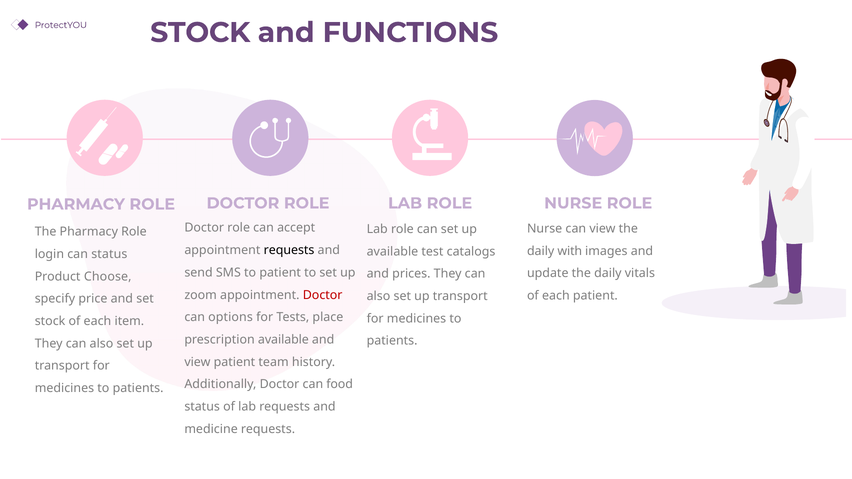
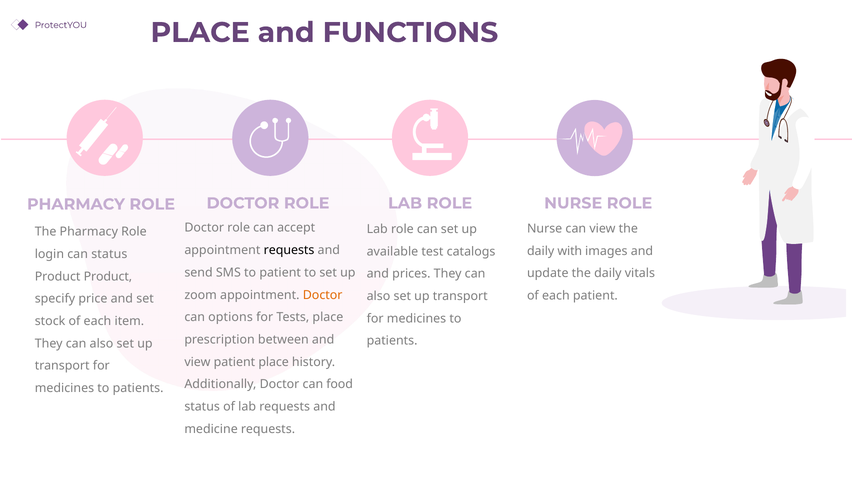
STOCK at (200, 33): STOCK -> PLACE
Product Choose: Choose -> Product
Doctor at (323, 295) colour: red -> orange
prescription available: available -> between
patient team: team -> place
